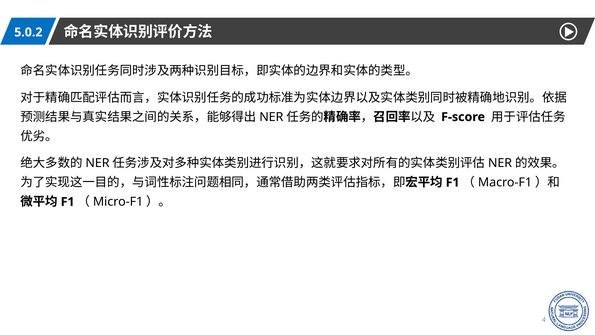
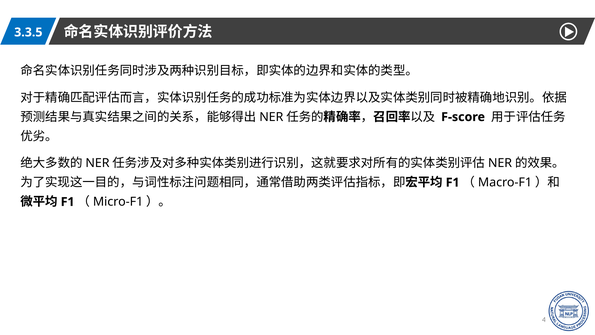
5.0.2: 5.0.2 -> 3.3.5
